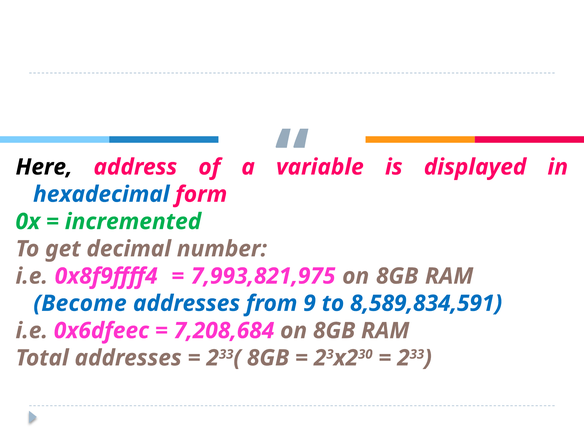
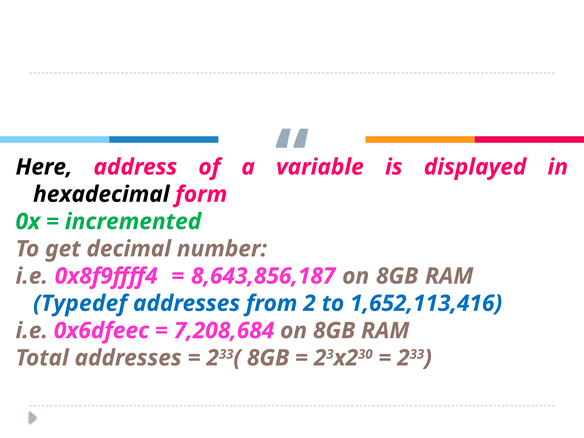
hexadecimal colour: blue -> black
7,993,821,975: 7,993,821,975 -> 8,643,856,187
Become: Become -> Typedef
from 9: 9 -> 2
8,589,834,591: 8,589,834,591 -> 1,652,113,416
